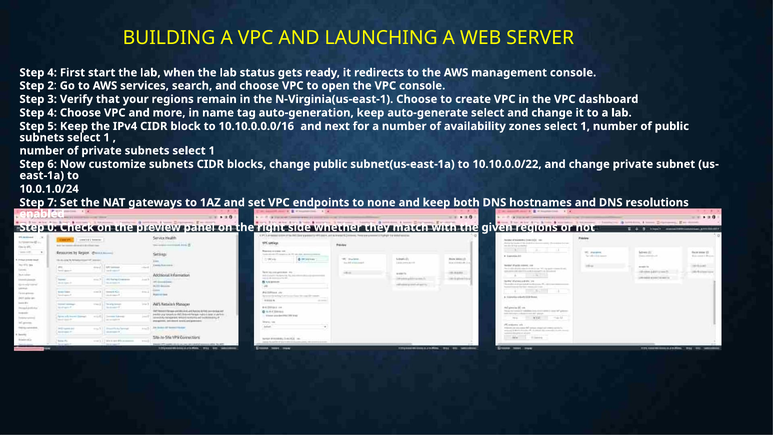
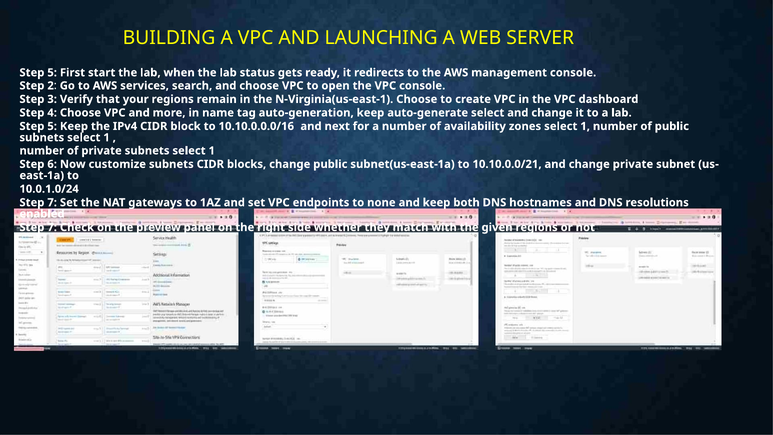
4 at (52, 73): 4 -> 5
10.10.0.0/22: 10.10.0.0/22 -> 10.10.0.0/21
0 at (52, 227): 0 -> 7
